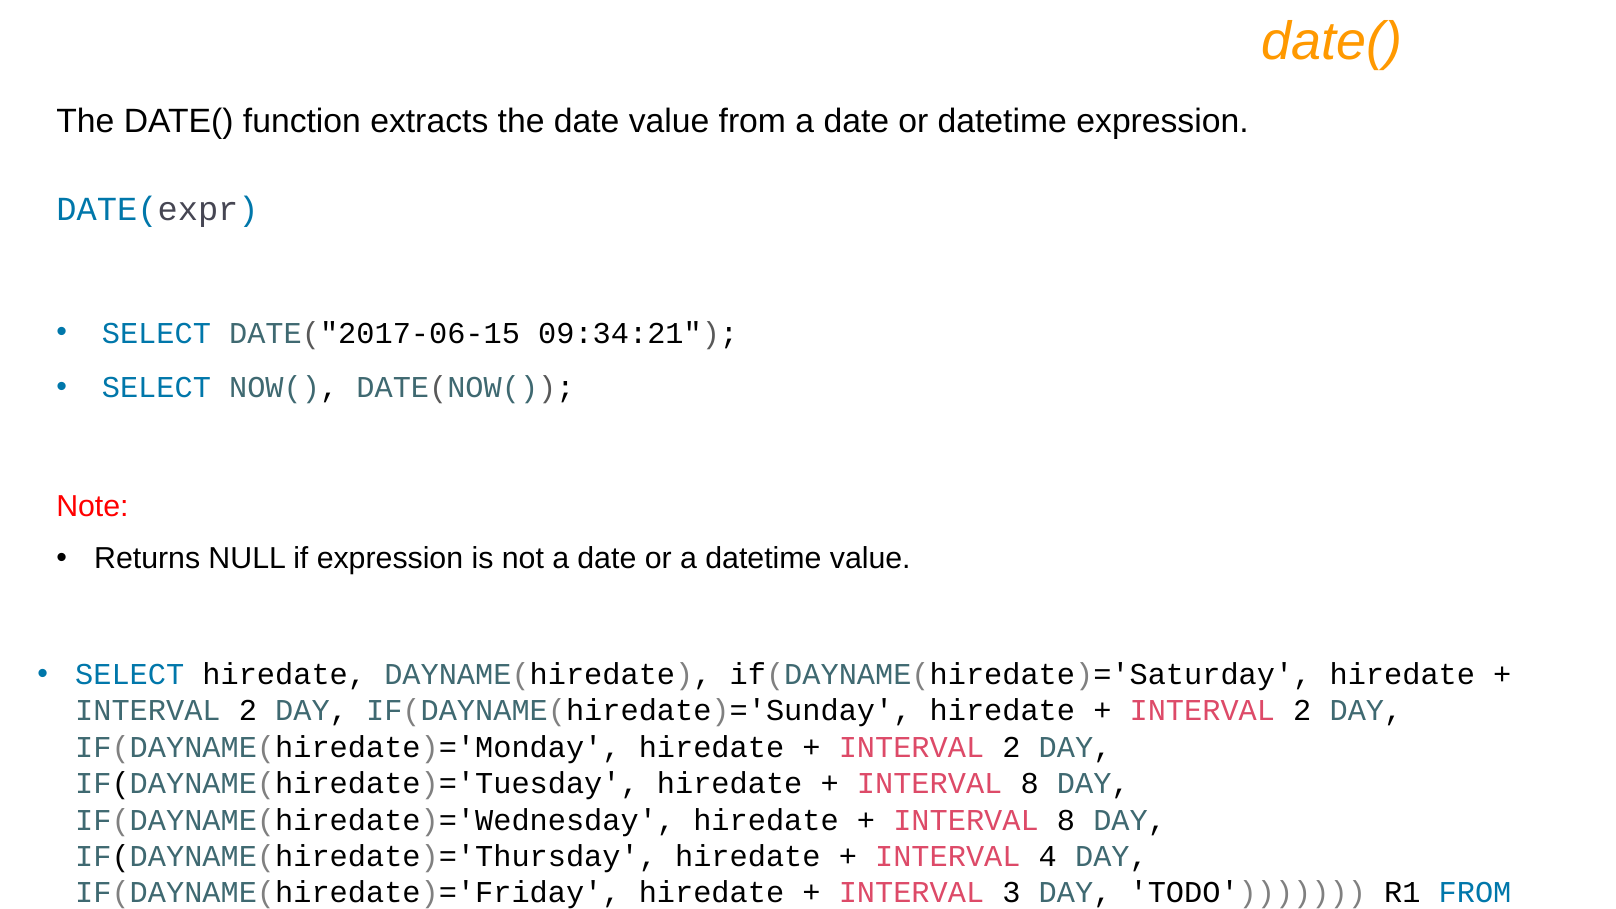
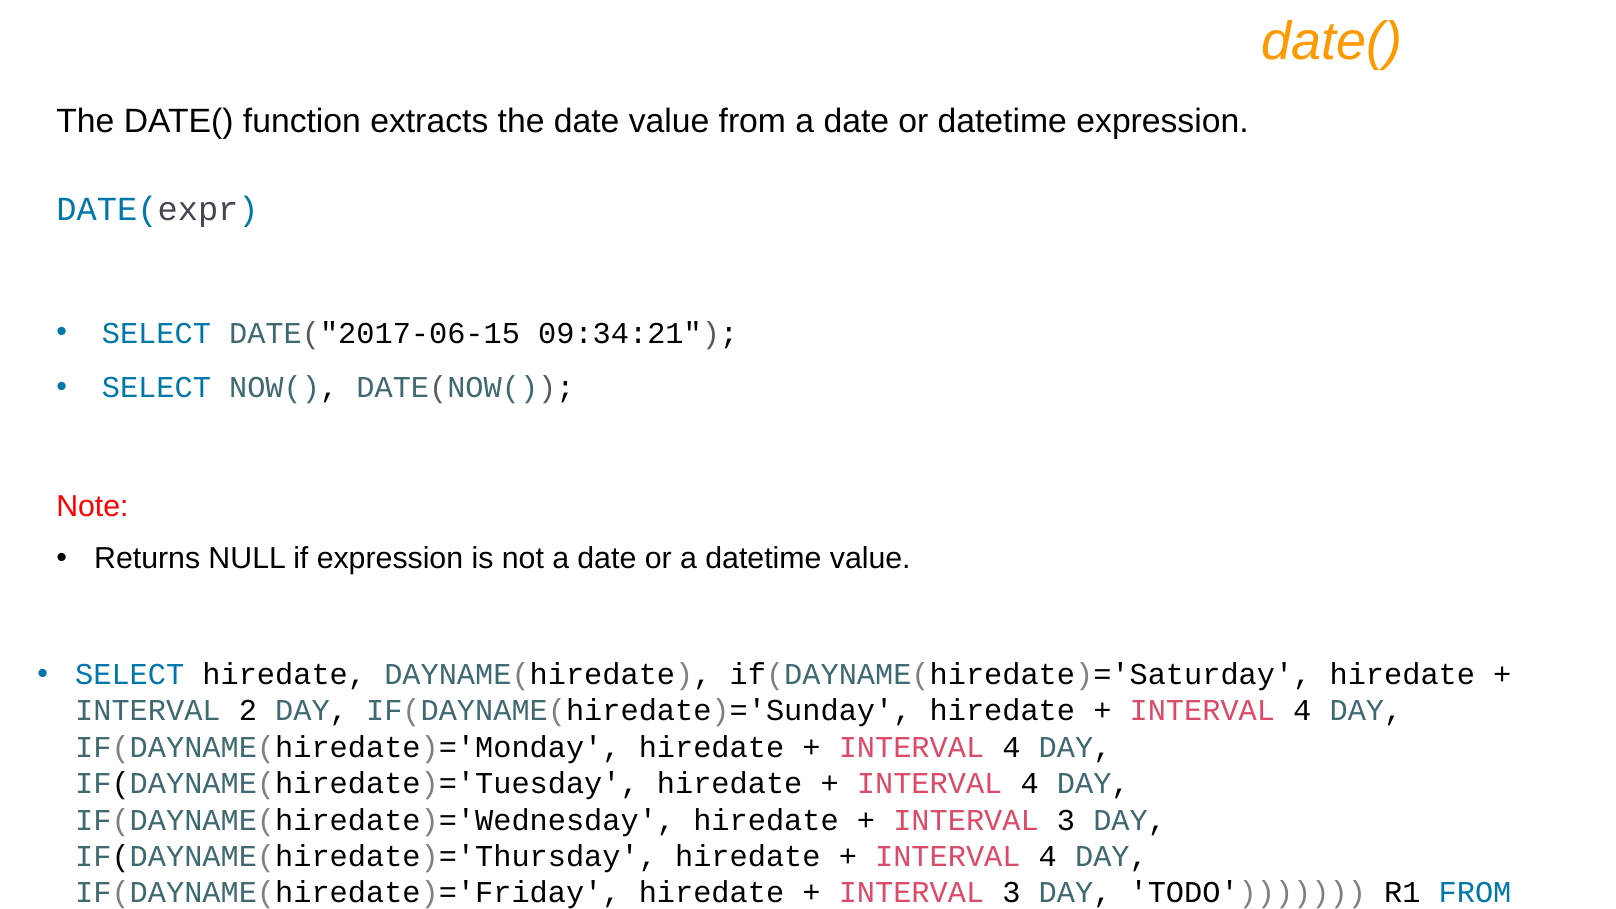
2 at (1302, 711): 2 -> 4
2 at (1011, 747): 2 -> 4
8 at (1030, 784): 8 -> 4
8 at (1066, 820): 8 -> 3
